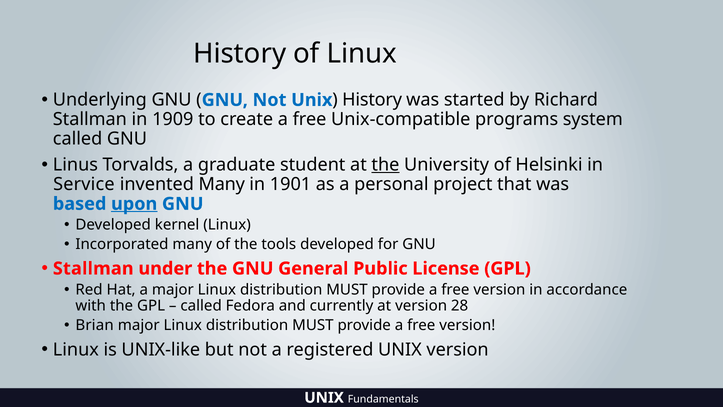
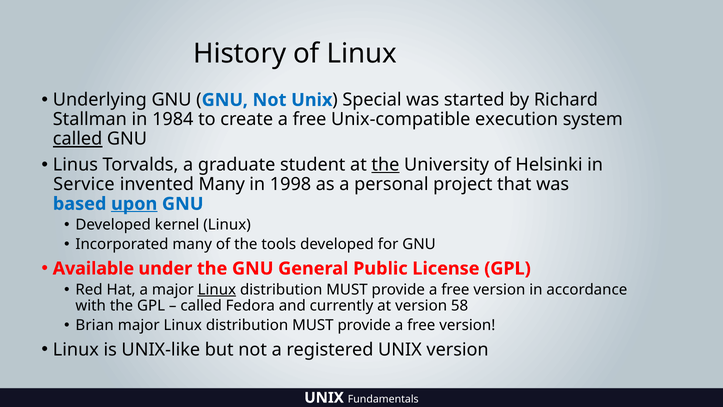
History at (372, 100): History -> Special
1909: 1909 -> 1984
programs: programs -> execution
called at (78, 139) underline: none -> present
1901: 1901 -> 1998
Stallman at (93, 268): Stallman -> Available
Linux at (217, 289) underline: none -> present
28: 28 -> 58
